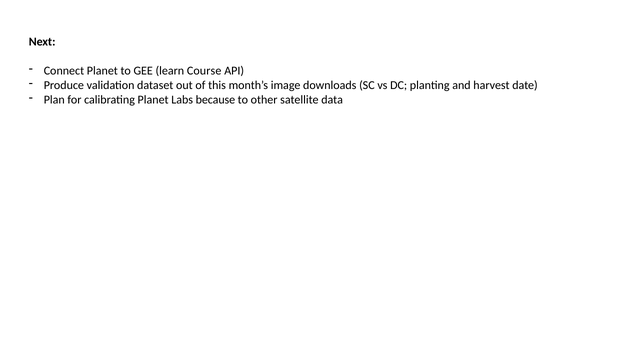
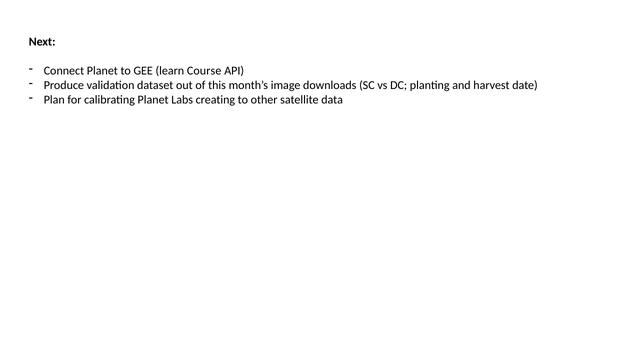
because: because -> creating
